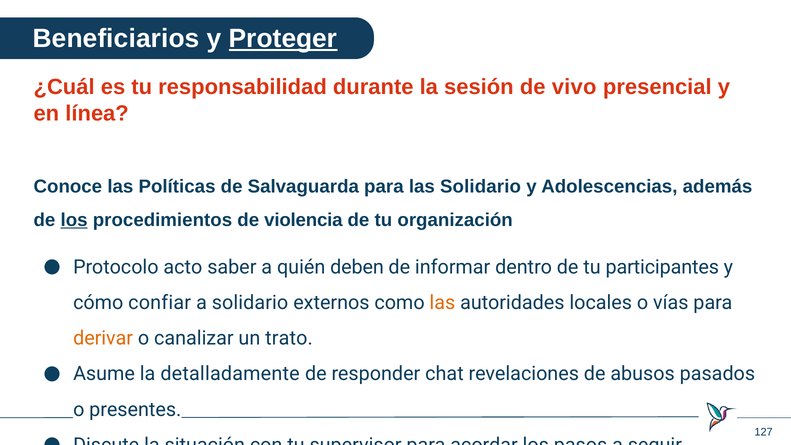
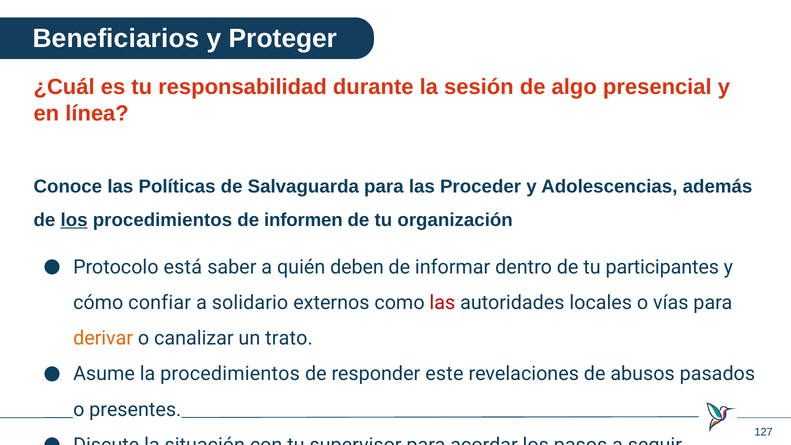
Proteger underline: present -> none
vivo: vivo -> algo
las Solidario: Solidario -> Proceder
violencia: violencia -> informen
acto: acto -> está
las at (442, 303) colour: orange -> red
la detalladamente: detalladamente -> procedimientos
chat: chat -> este
